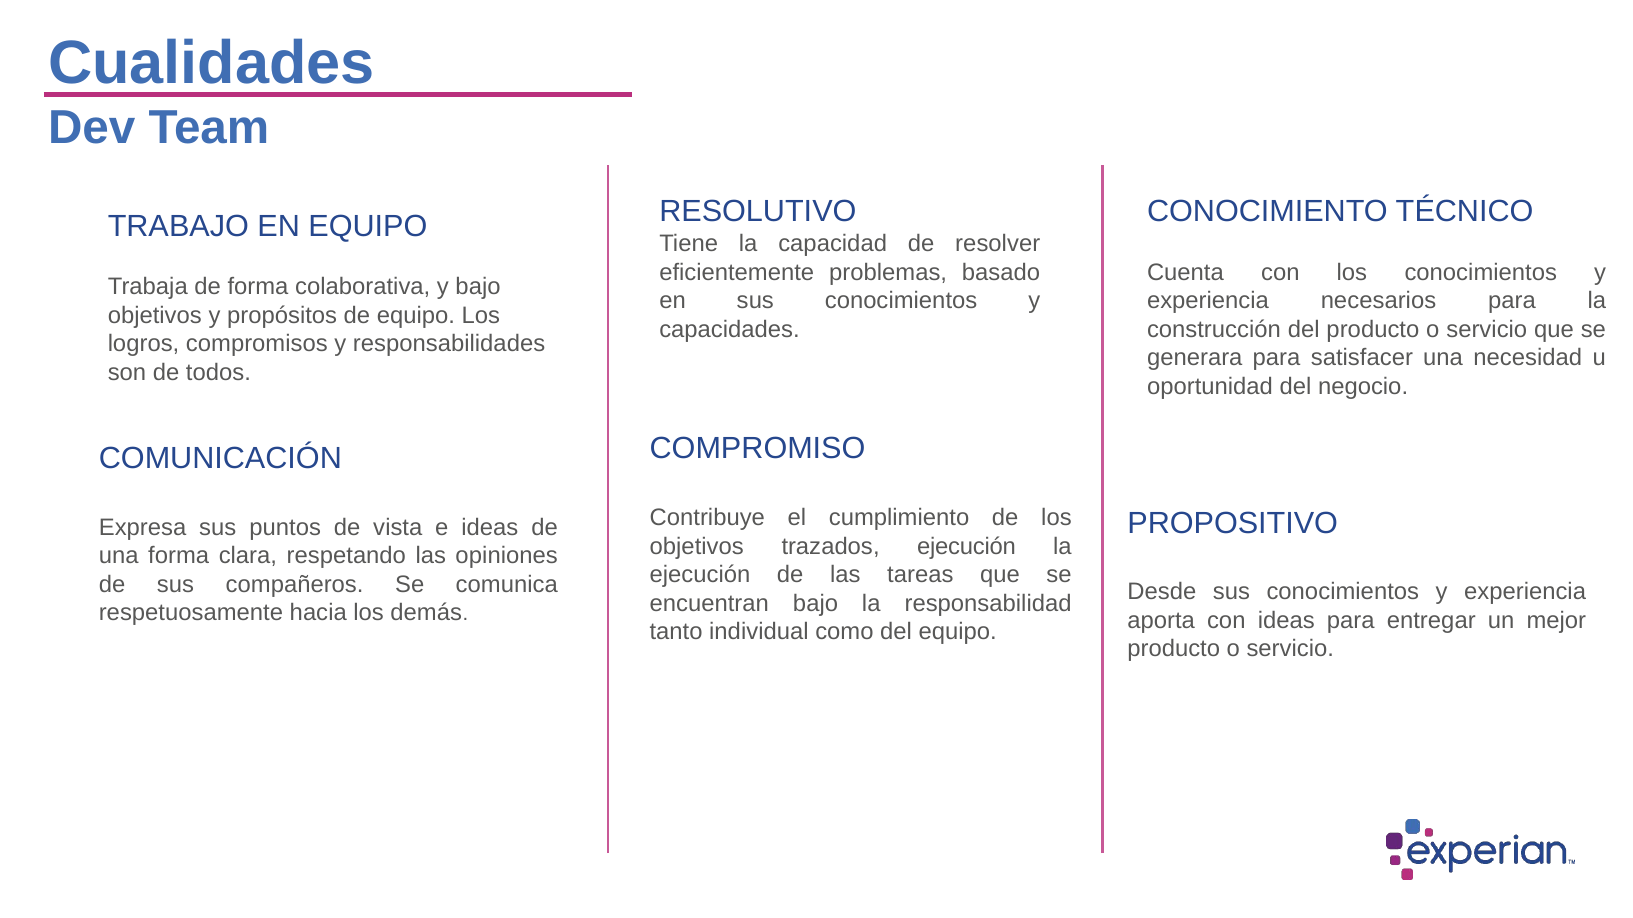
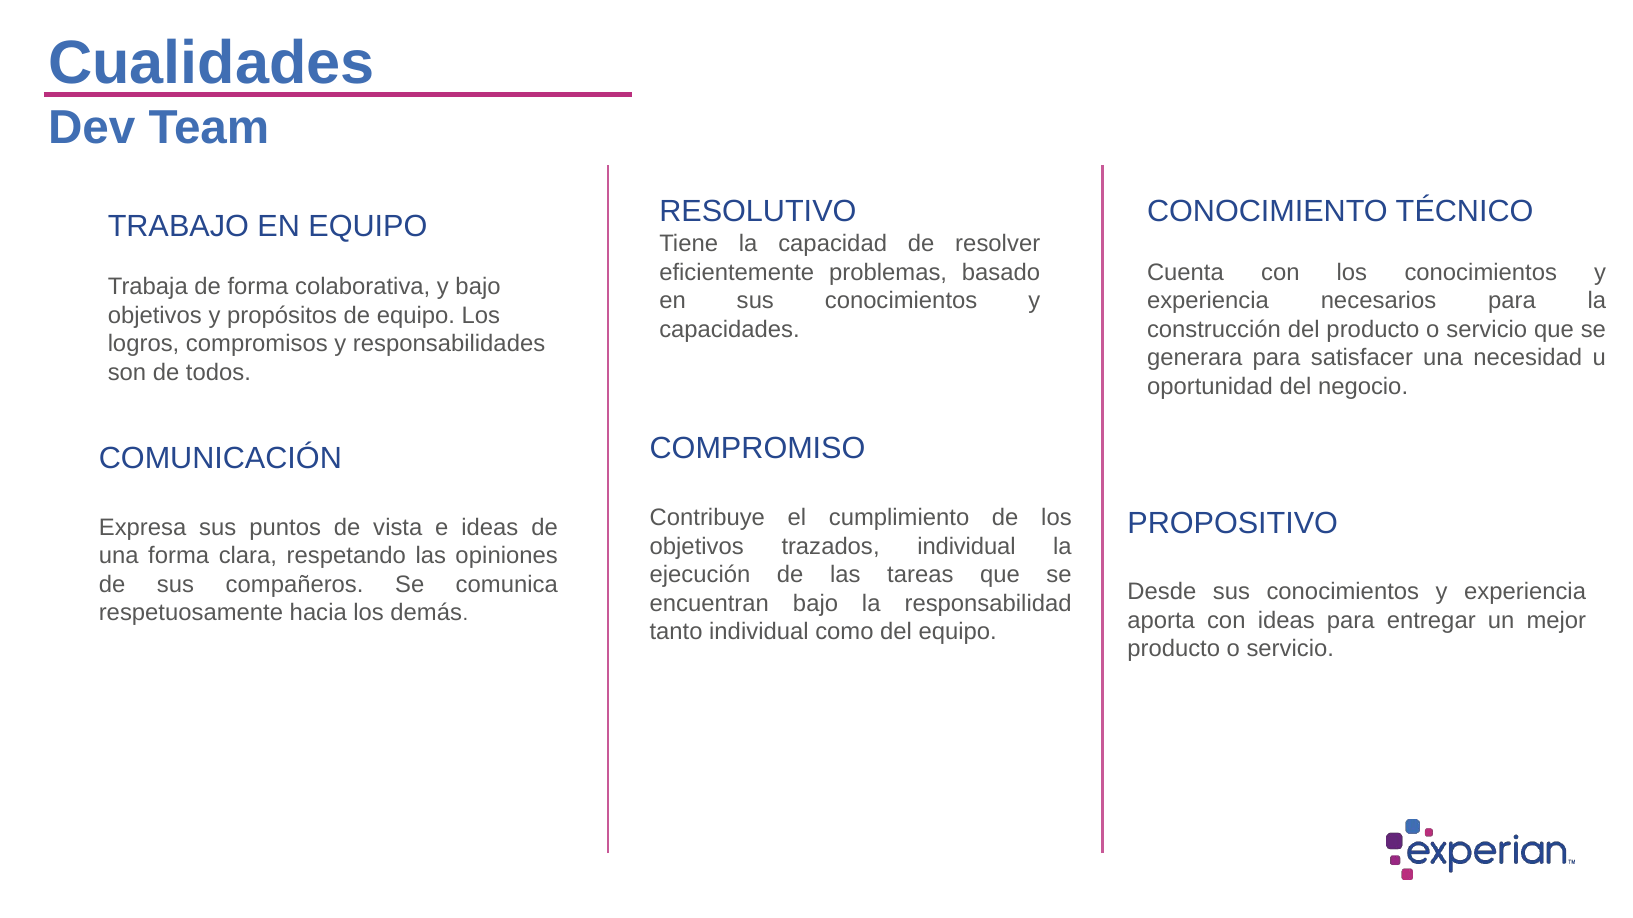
trazados ejecución: ejecución -> individual
